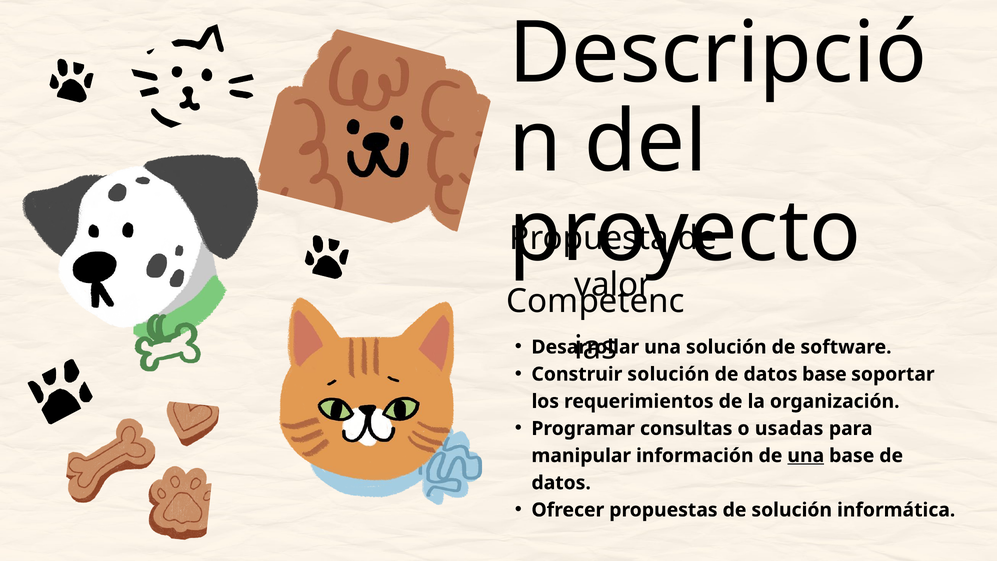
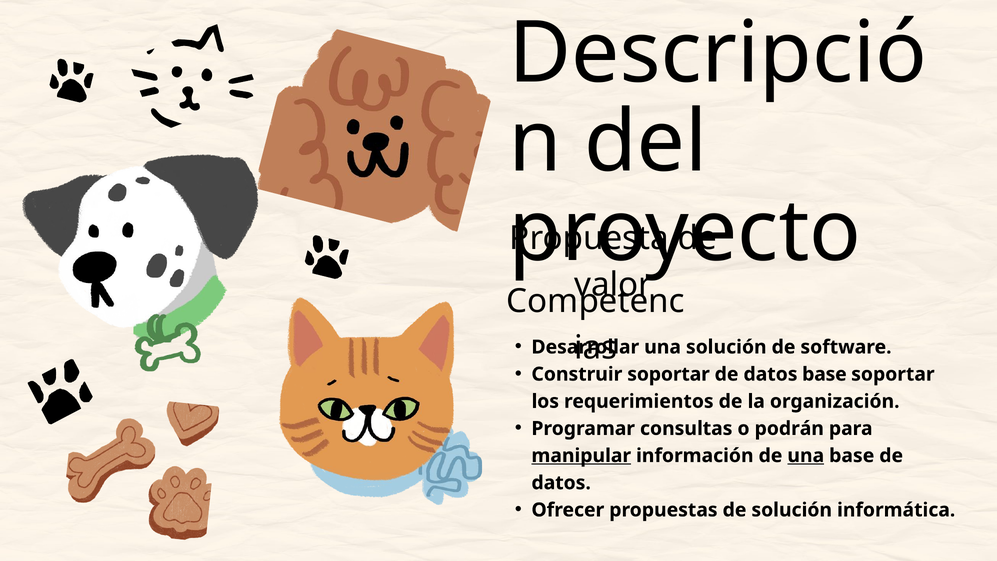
Construir solución: solución -> soportar
usadas: usadas -> podrán
manipular underline: none -> present
